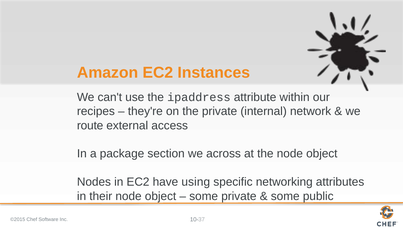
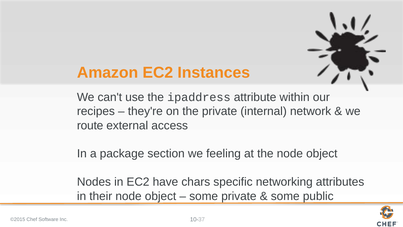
across: across -> feeling
using: using -> chars
